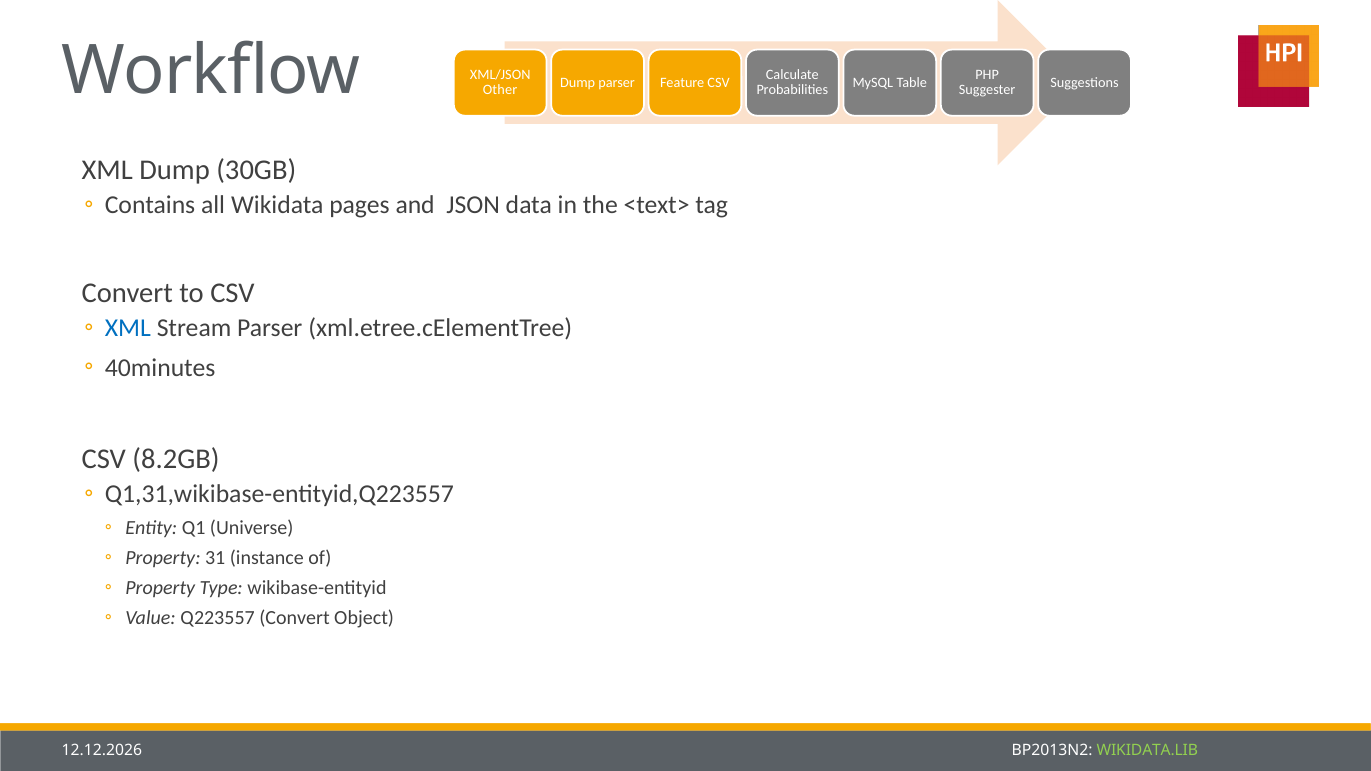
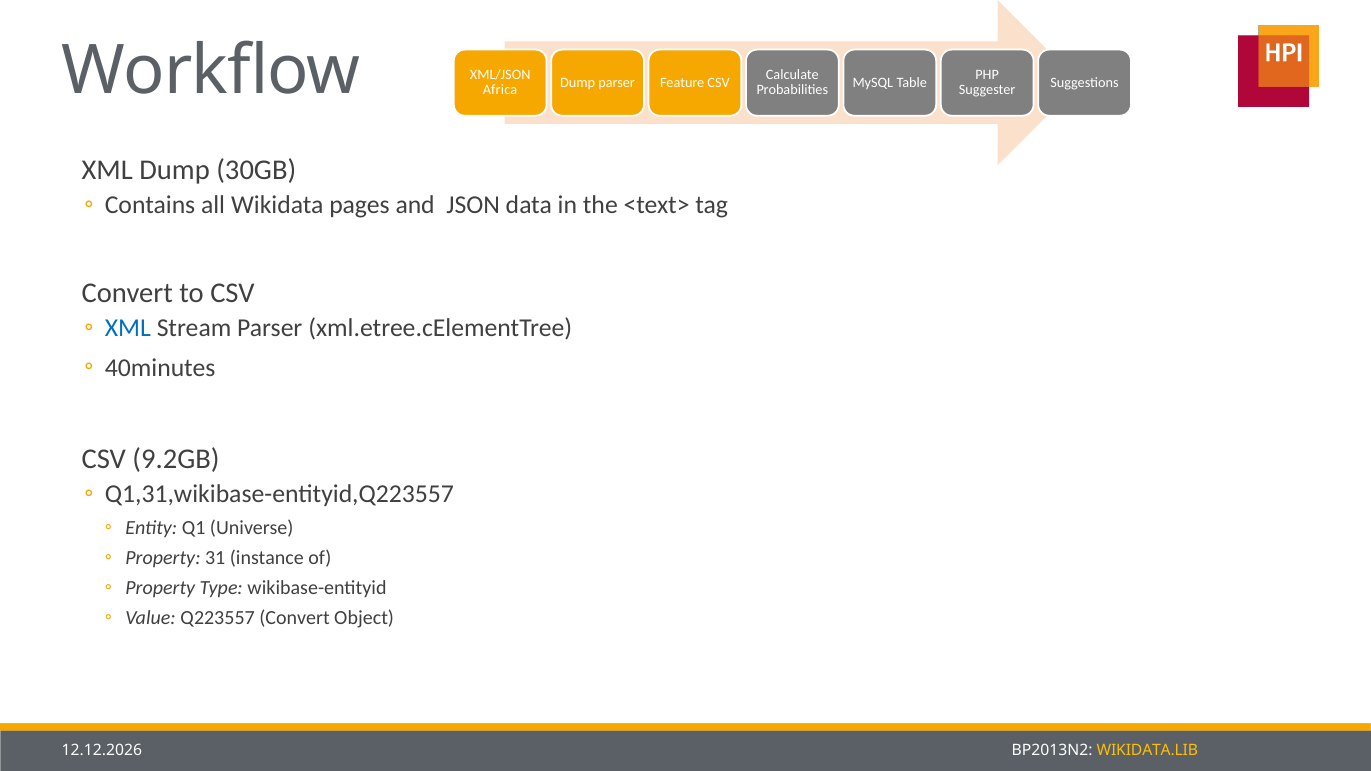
Other: Other -> Africa
8.2GB: 8.2GB -> 9.2GB
WIKIDATA.LIB colour: light green -> yellow
